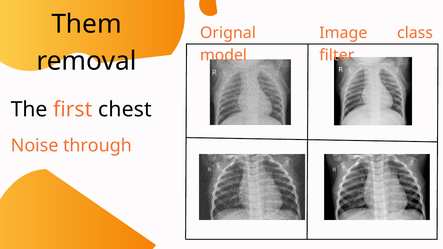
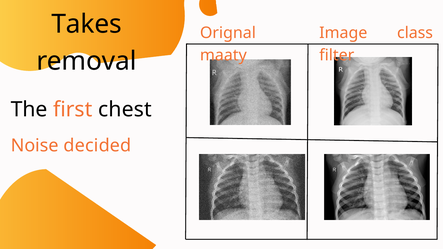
Them: Them -> Takes
model: model -> maaty
through: through -> decided
